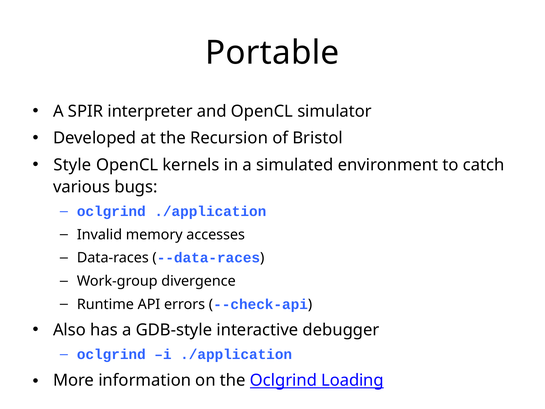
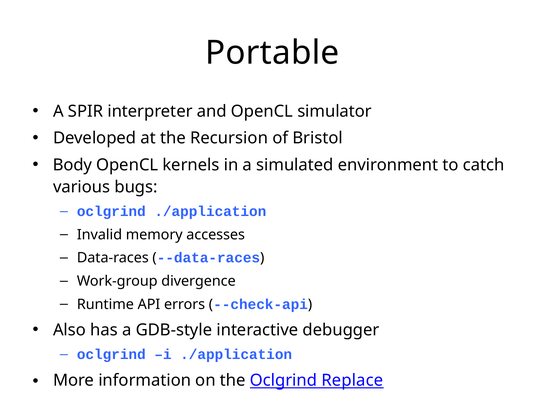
Style: Style -> Body
Loading: Loading -> Replace
